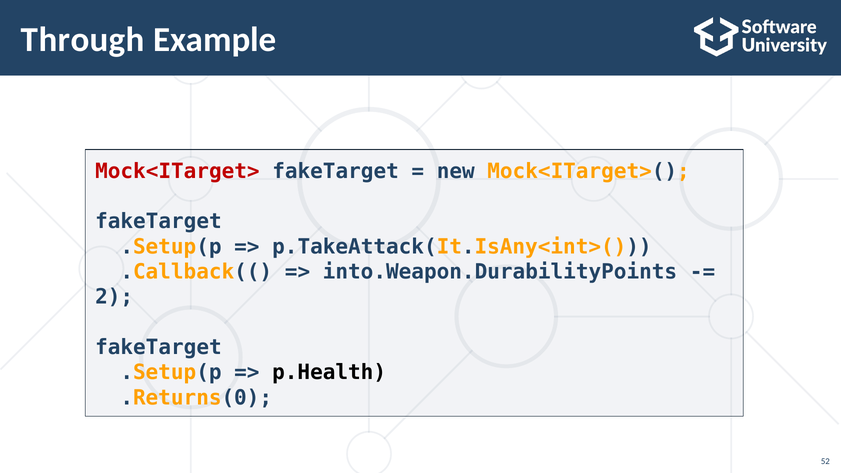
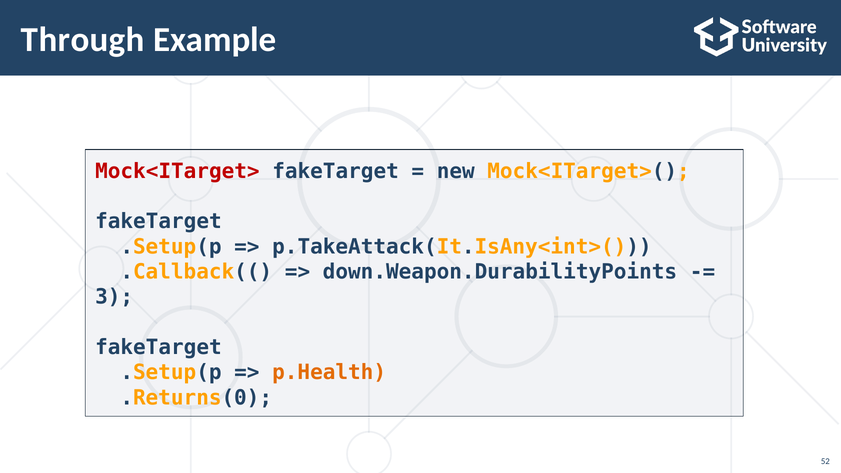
into.Weapon.DurabilityPoints: into.Weapon.DurabilityPoints -> down.Weapon.DurabilityPoints
2: 2 -> 3
p.Health colour: black -> orange
